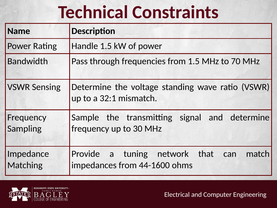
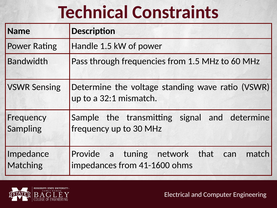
70: 70 -> 60
44-1600: 44-1600 -> 41-1600
